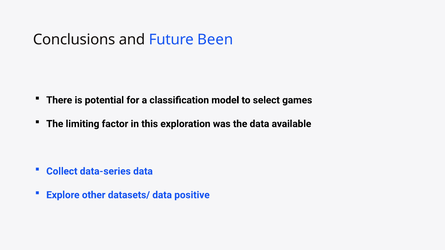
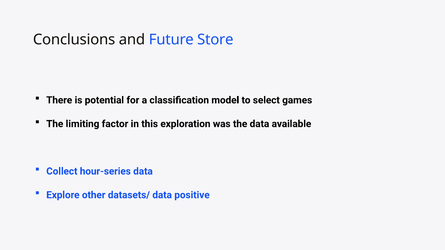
Been: Been -> Store
data-series: data-series -> hour-series
